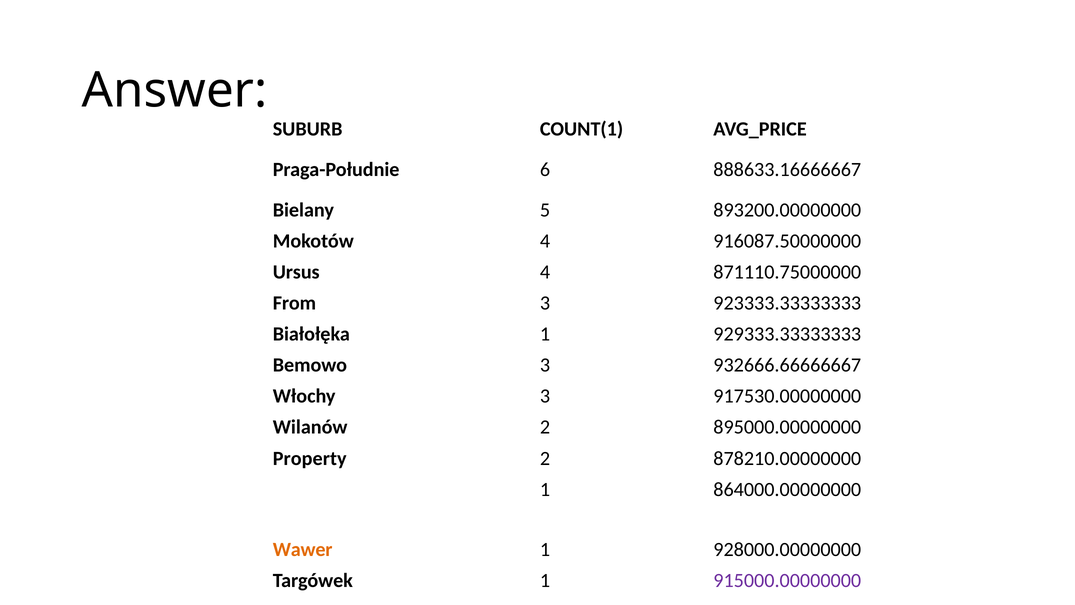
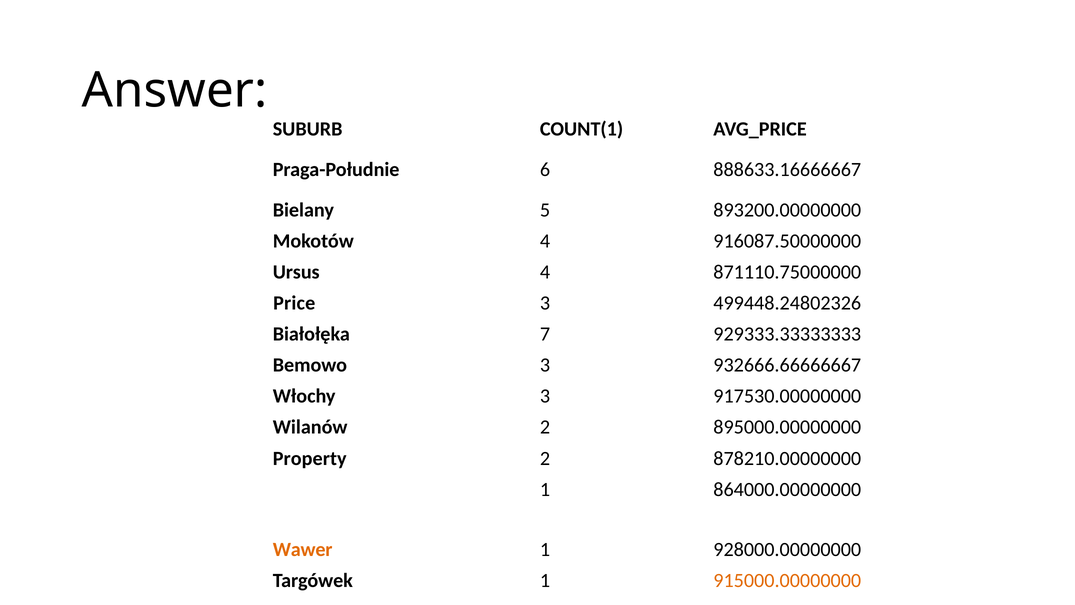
From: From -> Price
923333.33333333: 923333.33333333 -> 499448.24802326
Białołęka 1: 1 -> 7
915000.00000000 colour: purple -> orange
